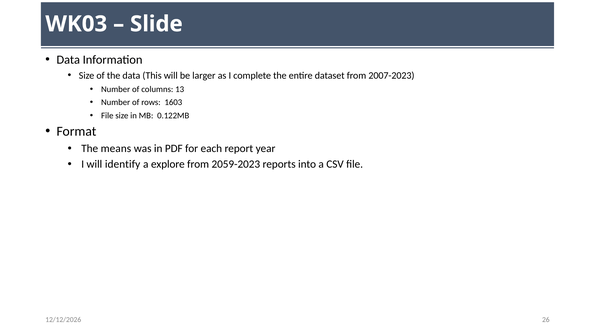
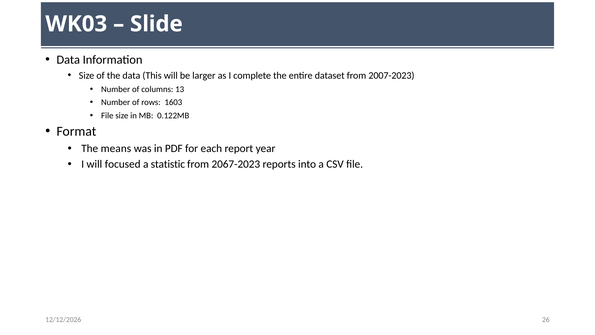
identify: identify -> focused
explore: explore -> statistic
2059-2023: 2059-2023 -> 2067-2023
